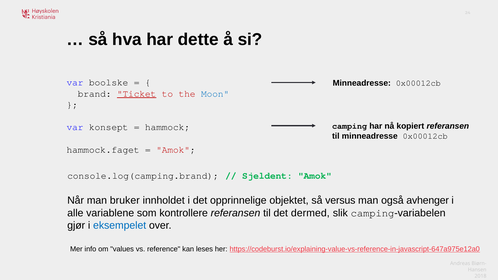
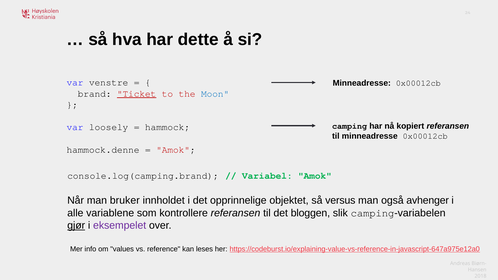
boolske: boolske -> venstre
konsept: konsept -> loosely
hammock.faget: hammock.faget -> hammock.denne
Sjeldent: Sjeldent -> Variabel
dermed: dermed -> bloggen
gjør underline: none -> present
eksempelet colour: blue -> purple
